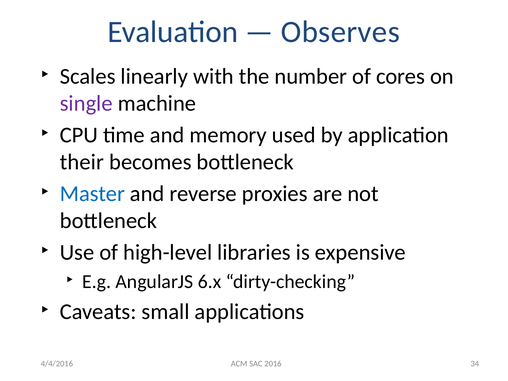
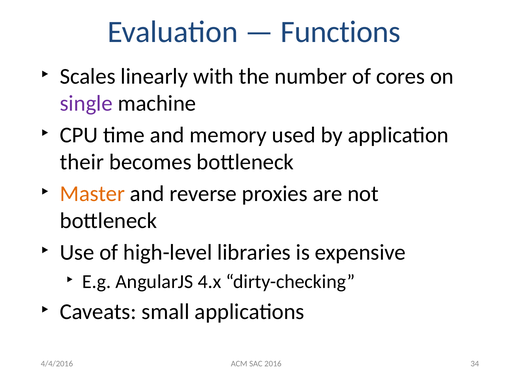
Observes: Observes -> Functions
Master colour: blue -> orange
6.x: 6.x -> 4.x
